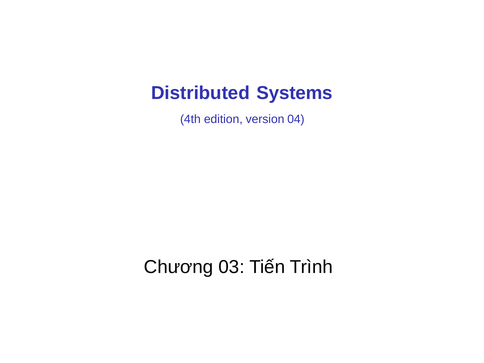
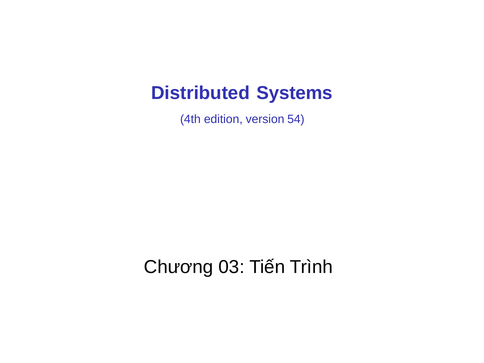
04: 04 -> 54
